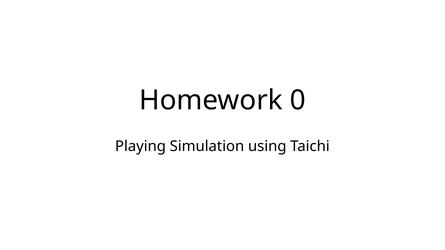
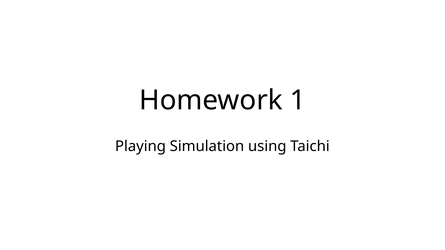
0: 0 -> 1
